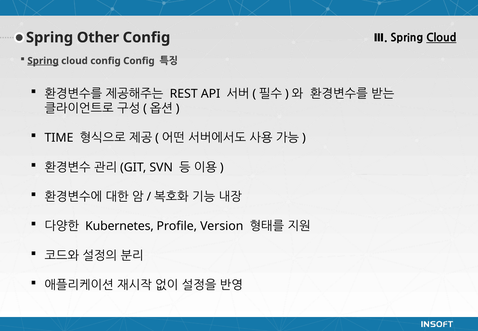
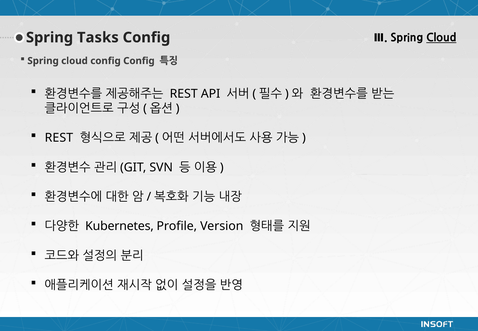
Other: Other -> Tasks
Spring at (43, 61) underline: present -> none
TIME at (59, 138): TIME -> REST
